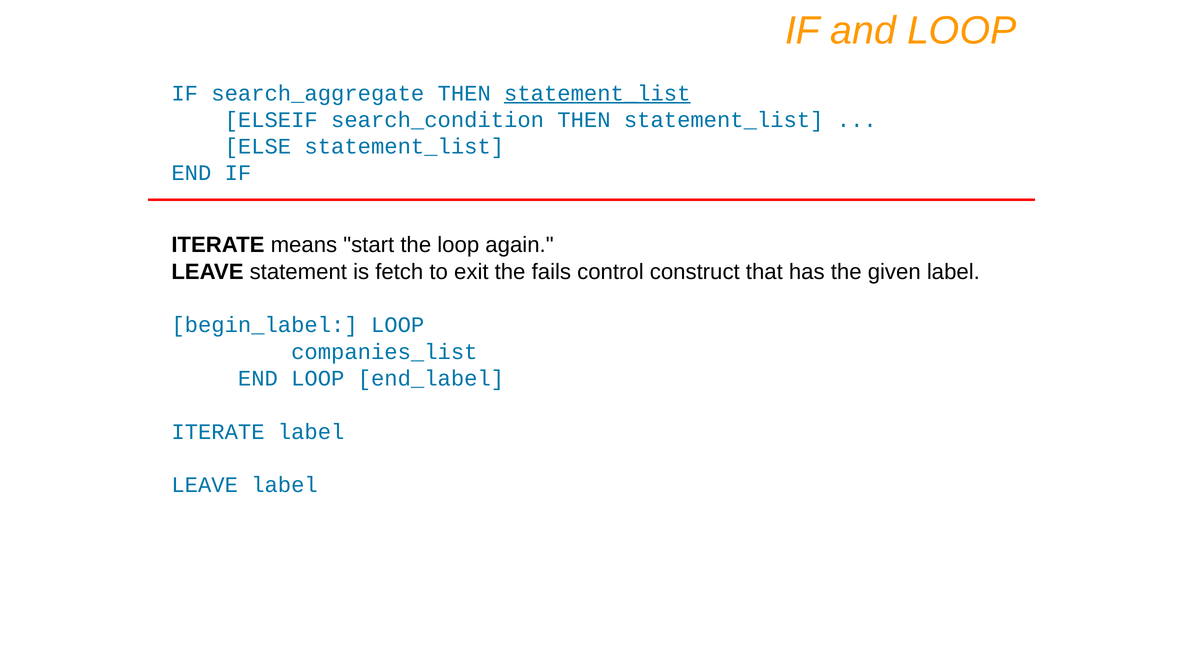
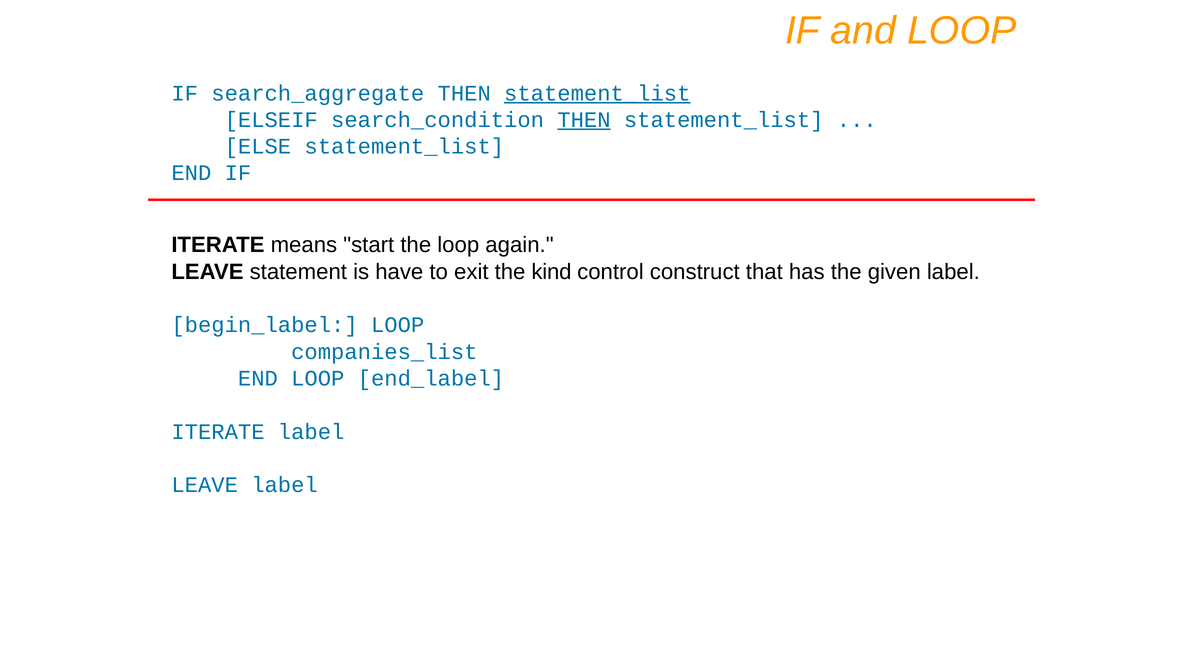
THEN at (584, 120) underline: none -> present
fetch: fetch -> have
fails: fails -> kind
